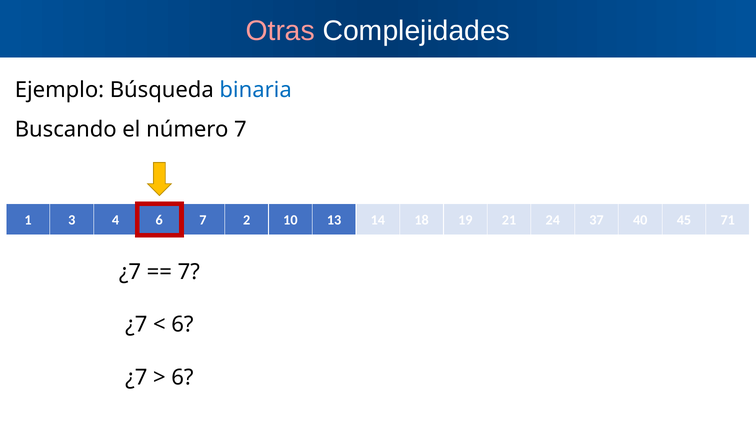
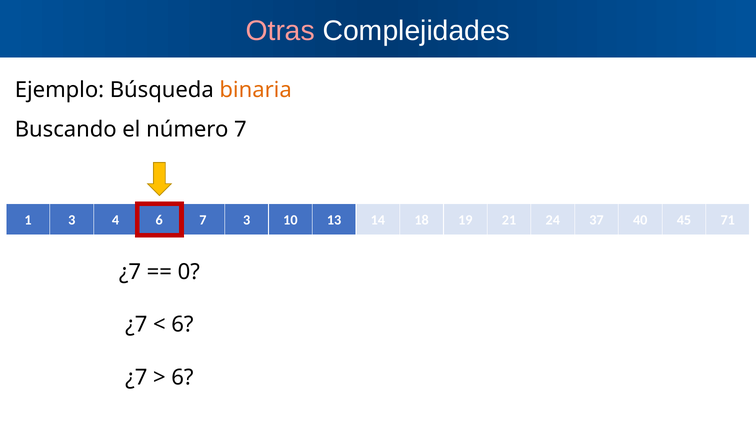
binaria colour: blue -> orange
7 2: 2 -> 3
7 at (189, 272): 7 -> 0
